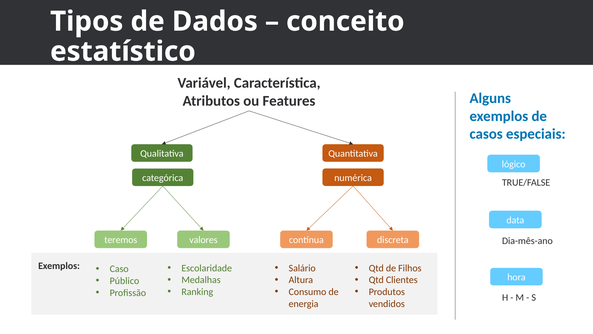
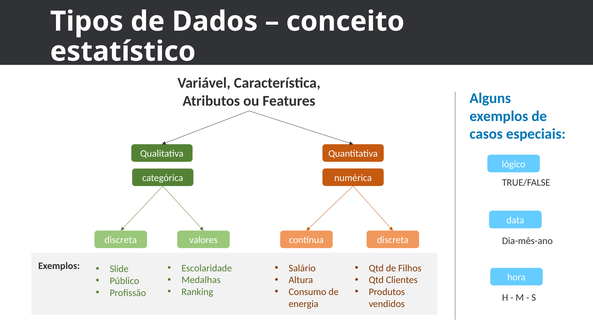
teremos at (121, 240): teremos -> discreta
Caso: Caso -> Slide
